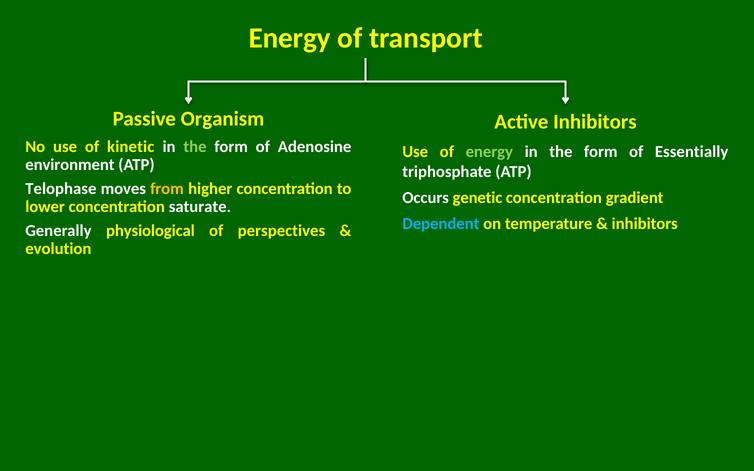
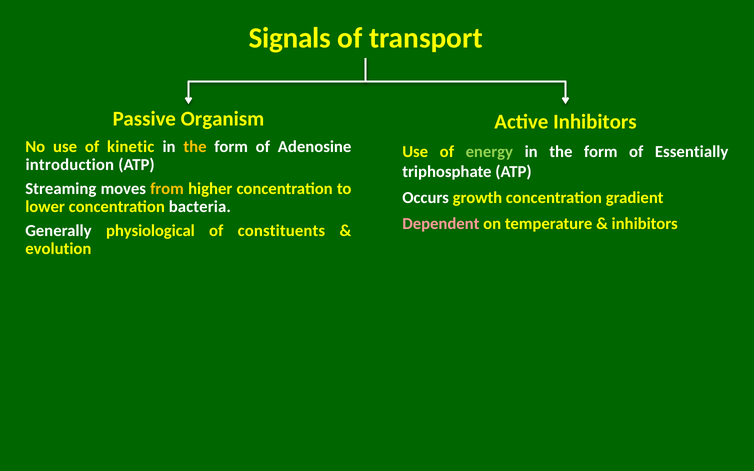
Energy at (290, 38): Energy -> Signals
the at (195, 147) colour: light green -> yellow
environment: environment -> introduction
Telophase: Telophase -> Streaming
genetic: genetic -> growth
saturate: saturate -> bacteria
Dependent colour: light blue -> pink
perspectives: perspectives -> constituents
